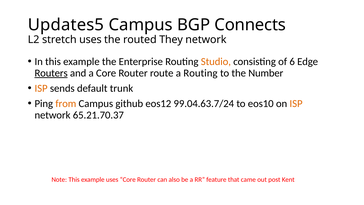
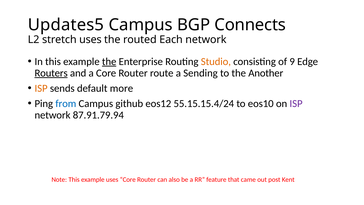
They: They -> Each
the at (109, 62) underline: none -> present
6: 6 -> 9
a Routing: Routing -> Sending
Number: Number -> Another
trunk: trunk -> more
from colour: orange -> blue
99.04.63.7/24: 99.04.63.7/24 -> 55.15.15.4/24
ISP at (296, 103) colour: orange -> purple
65.21.70.37: 65.21.70.37 -> 87.91.79.94
